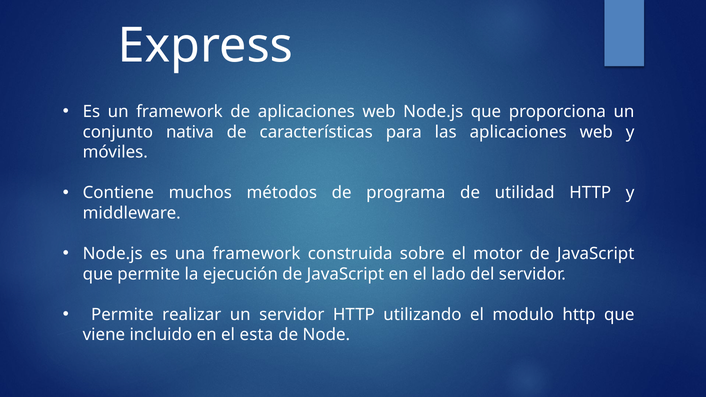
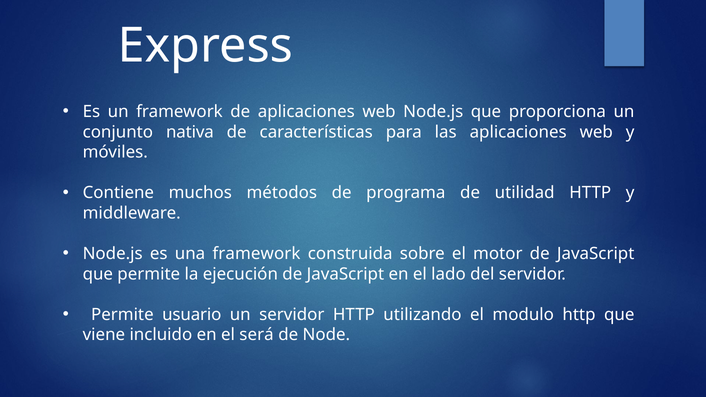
realizar: realizar -> usuario
esta: esta -> será
